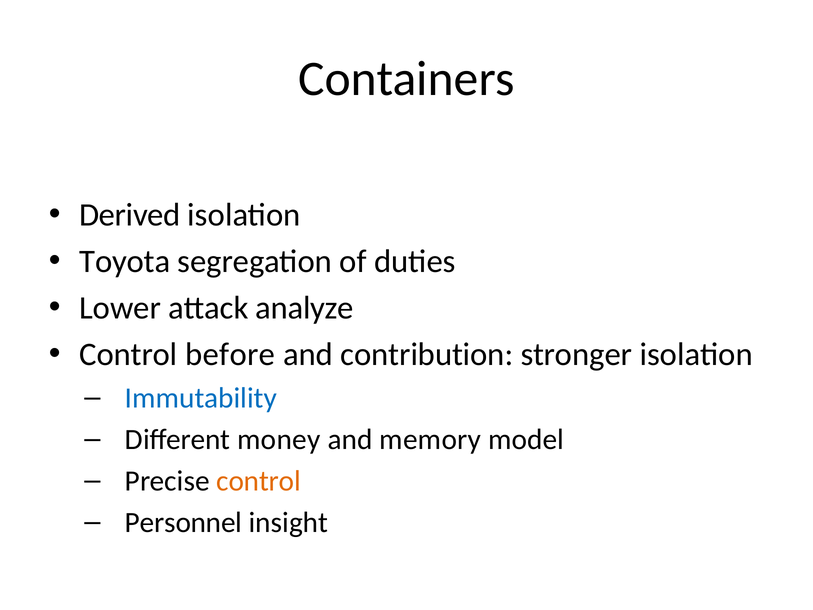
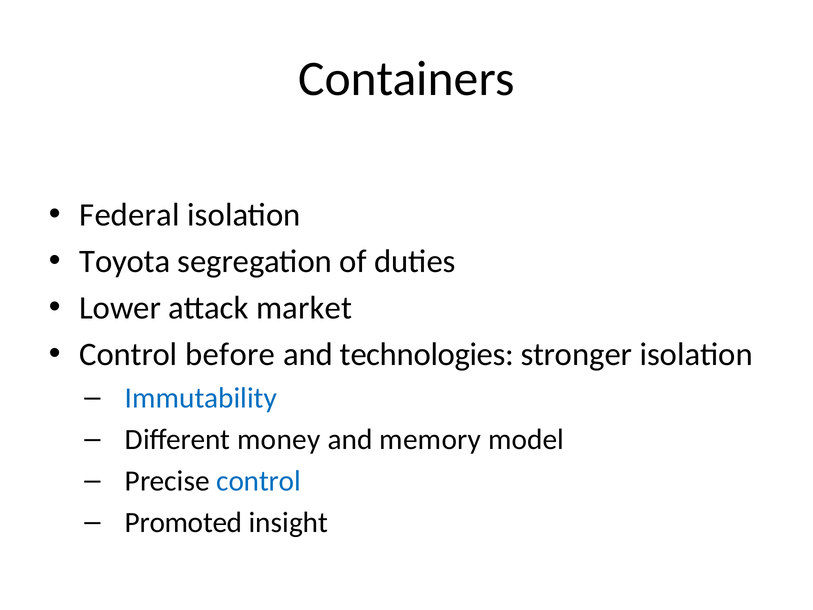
Derived: Derived -> Federal
analyze: analyze -> market
contribution: contribution -> technologies
control at (259, 481) colour: orange -> blue
Personnel: Personnel -> Promoted
